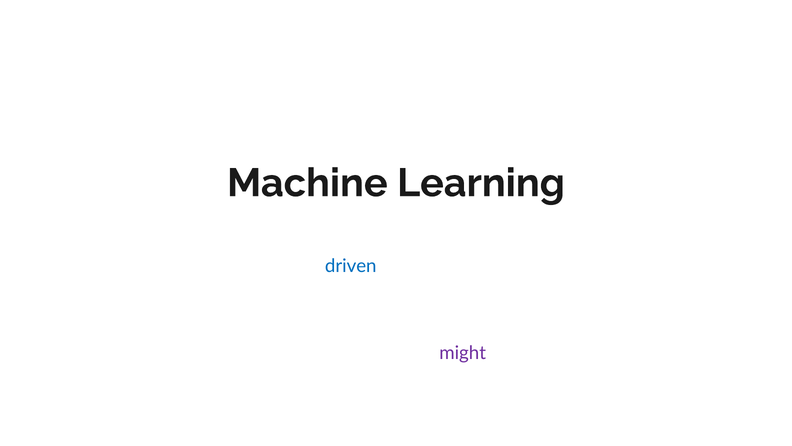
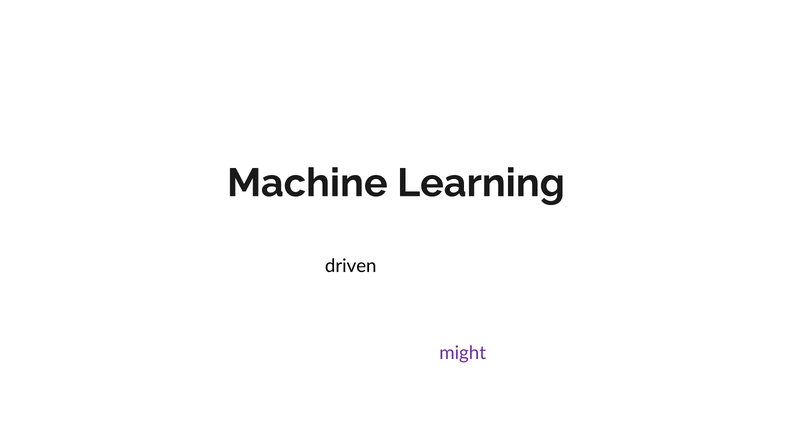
driven colour: blue -> black
